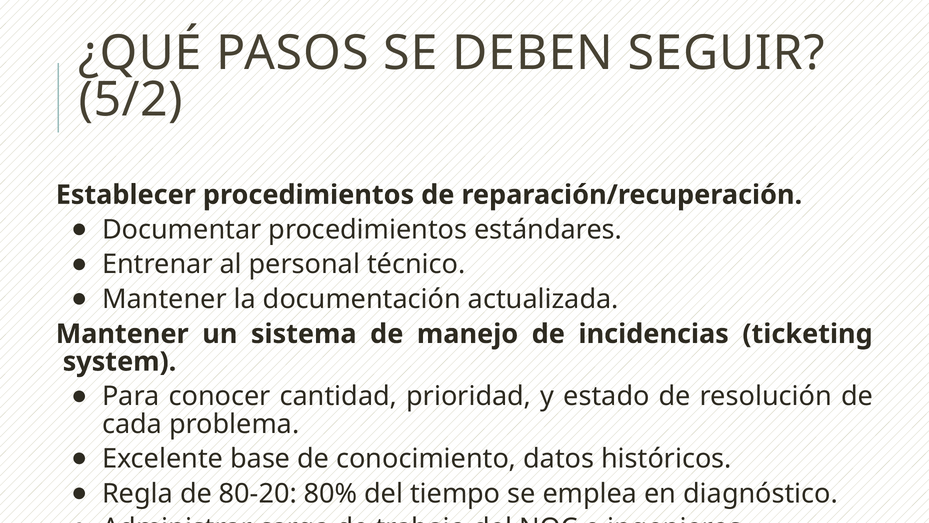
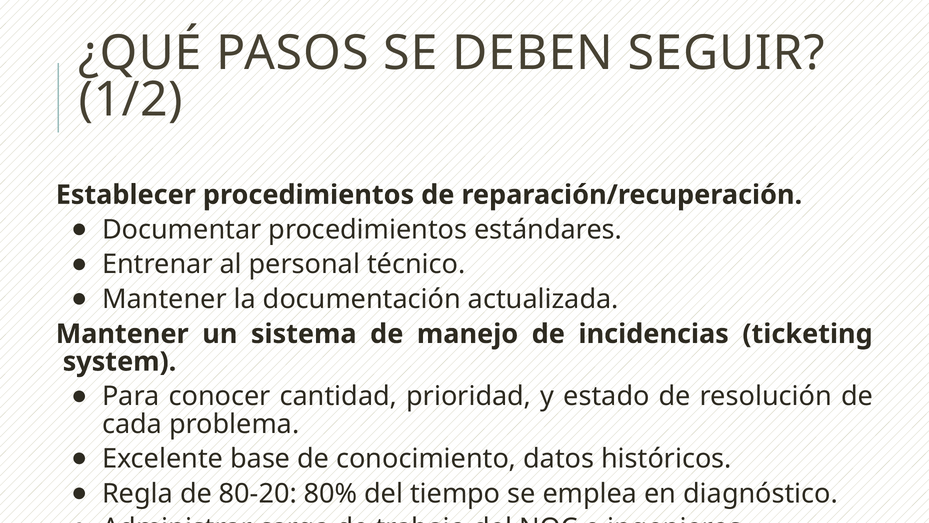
5/2: 5/2 -> 1/2
